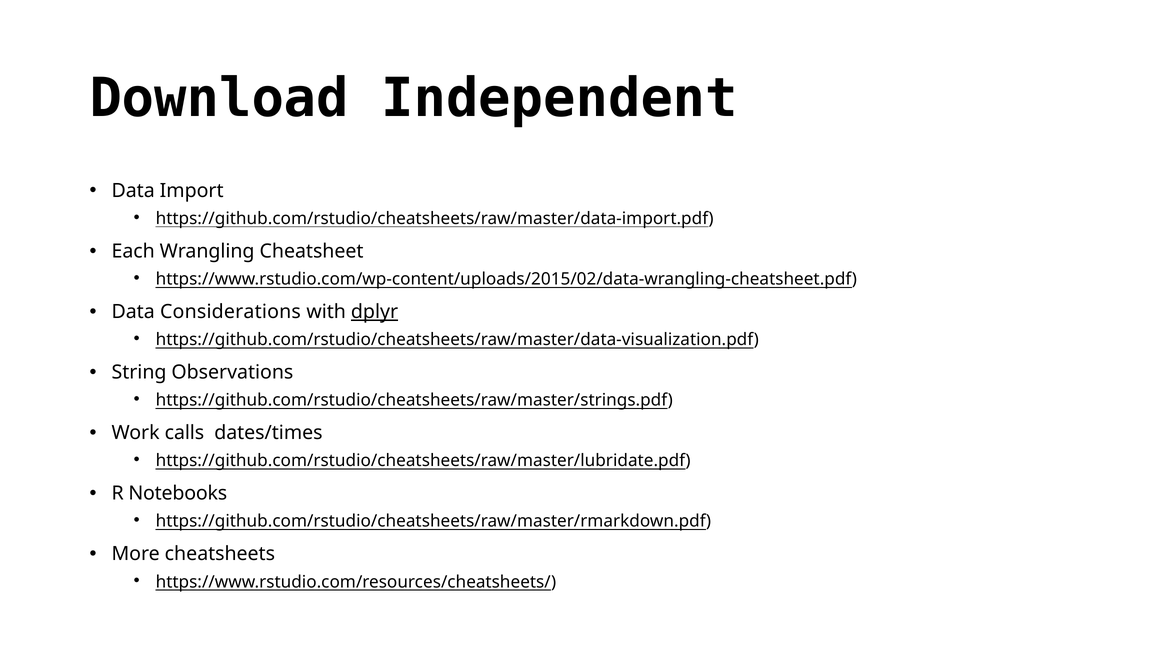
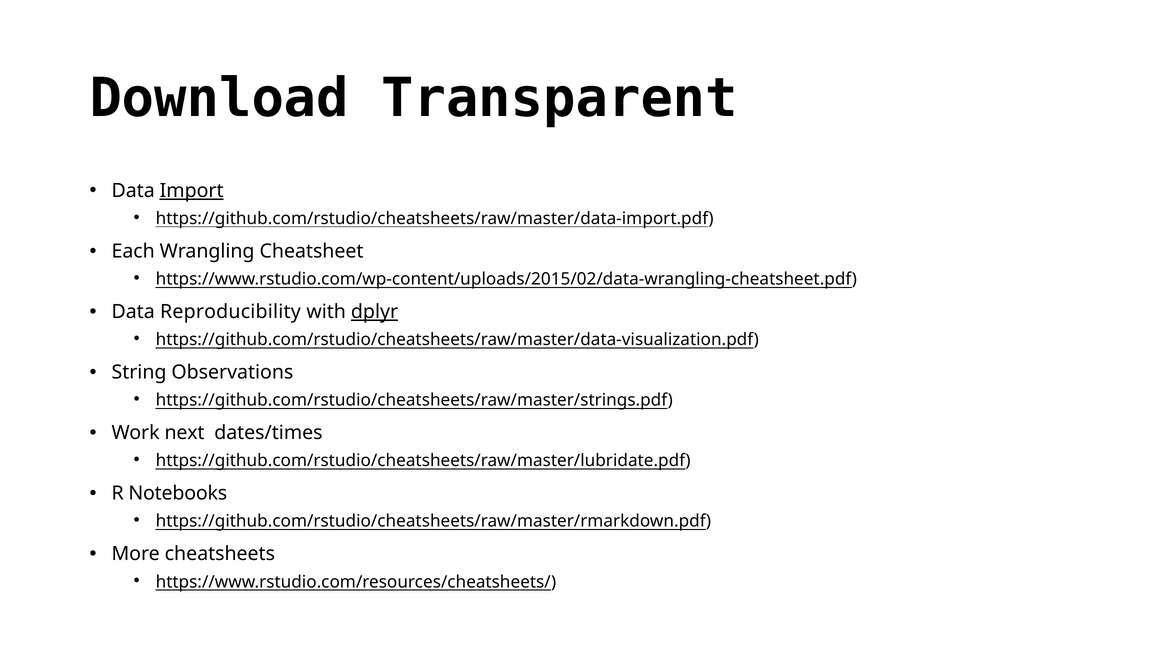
Independent: Independent -> Transparent
Import underline: none -> present
Considerations: Considerations -> Reproducibility
calls: calls -> next
